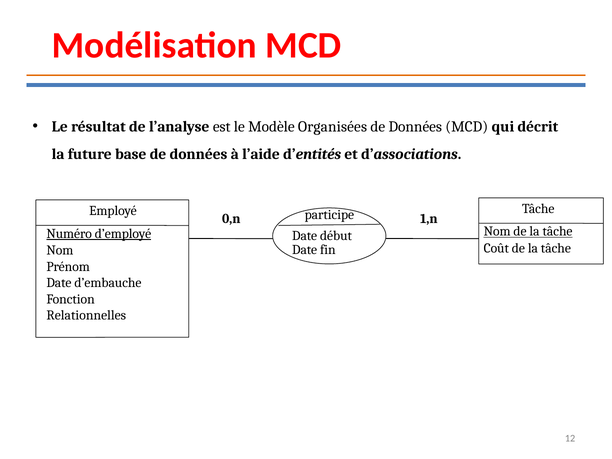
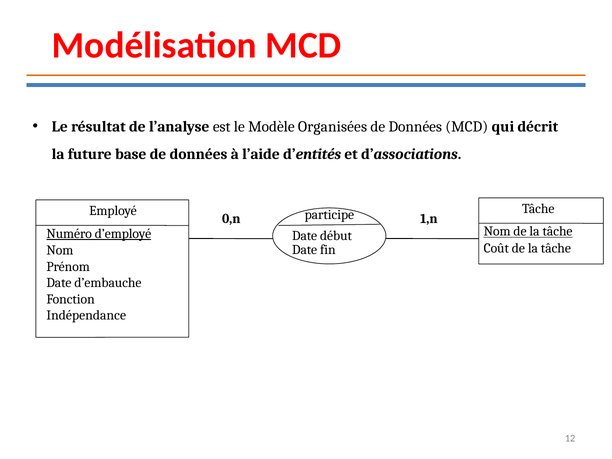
Relationnelles: Relationnelles -> Indépendance
